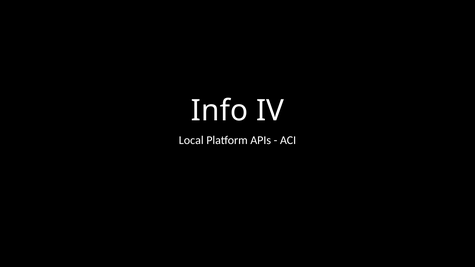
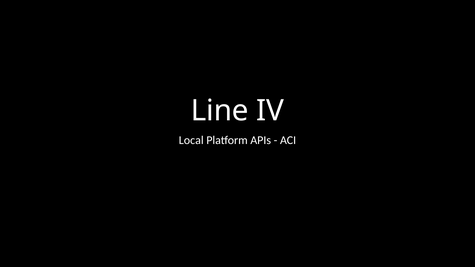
Info: Info -> Line
